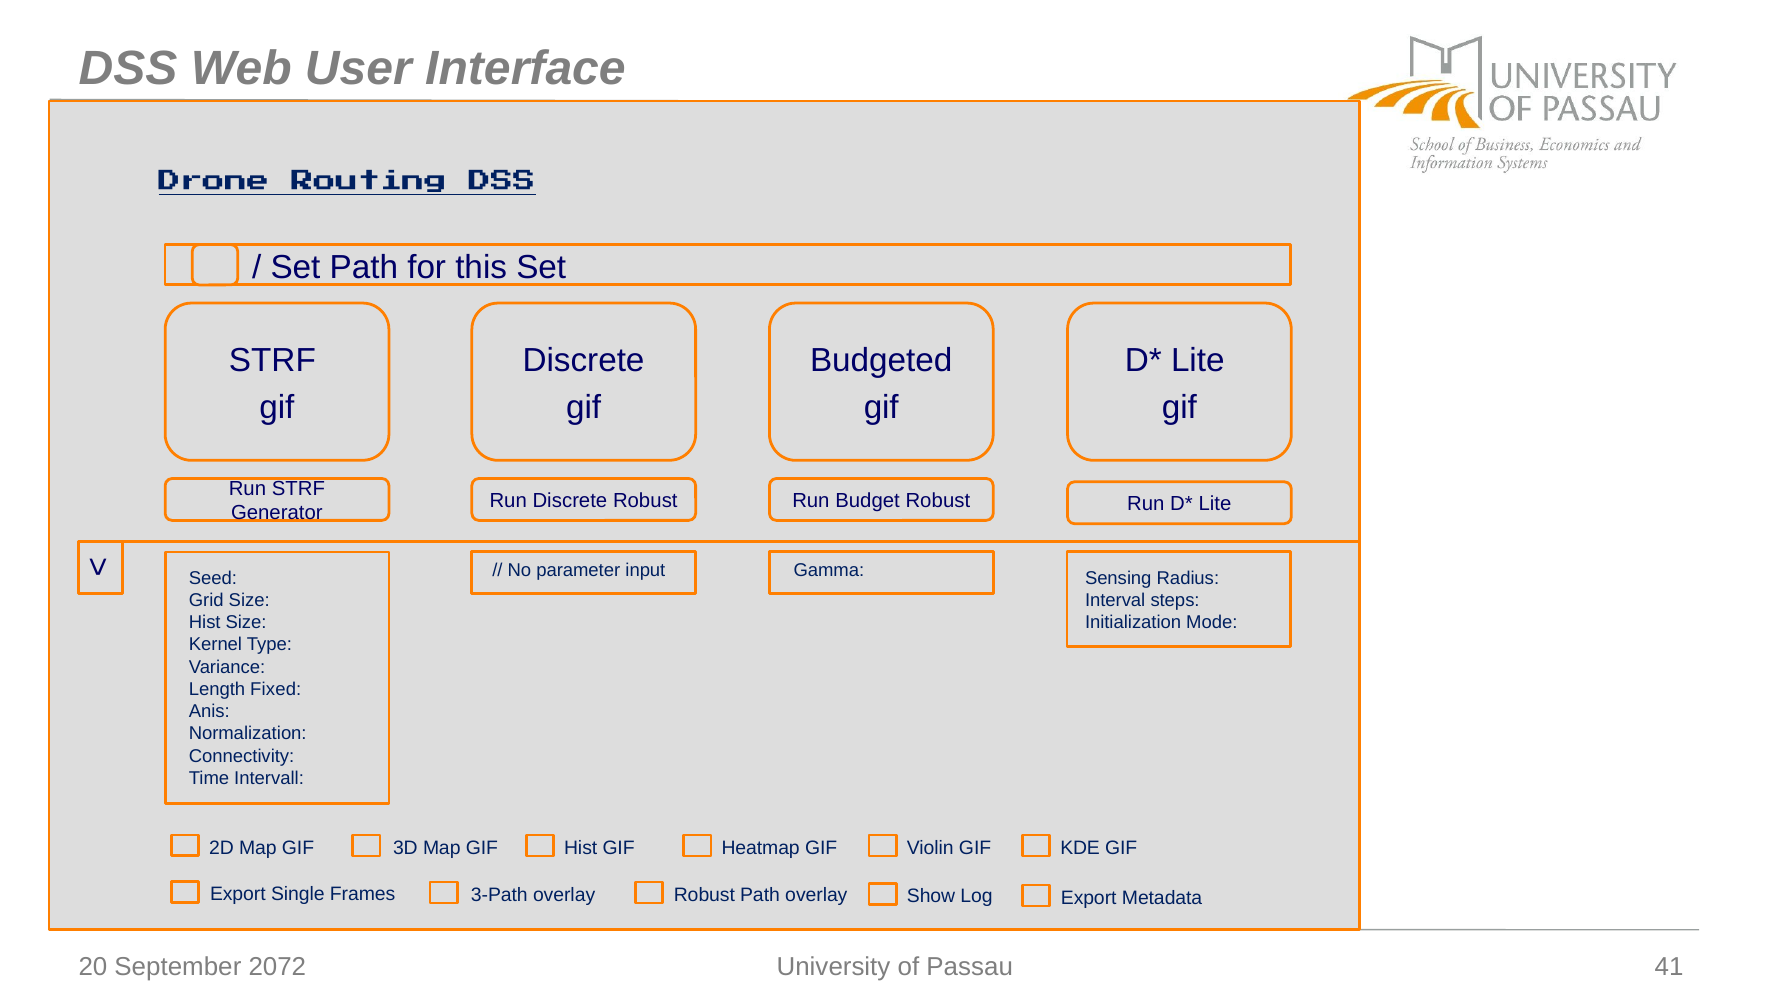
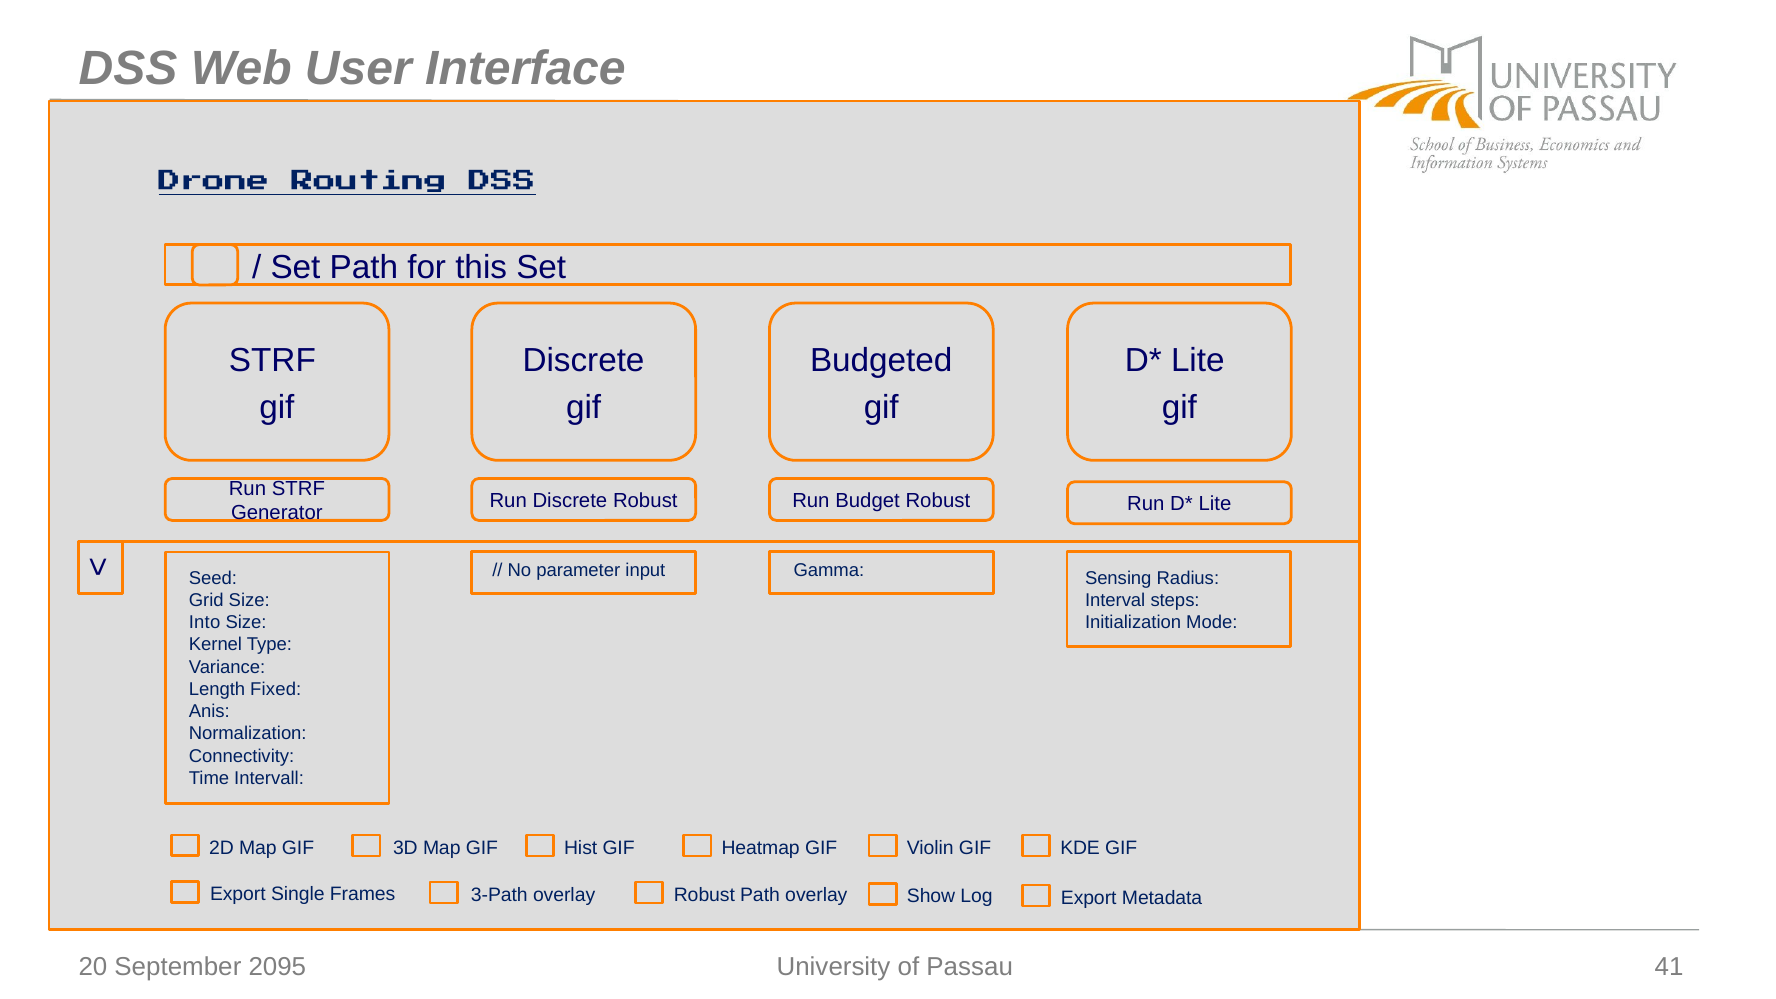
Hist at (205, 623): Hist -> Into
2072: 2072 -> 2095
